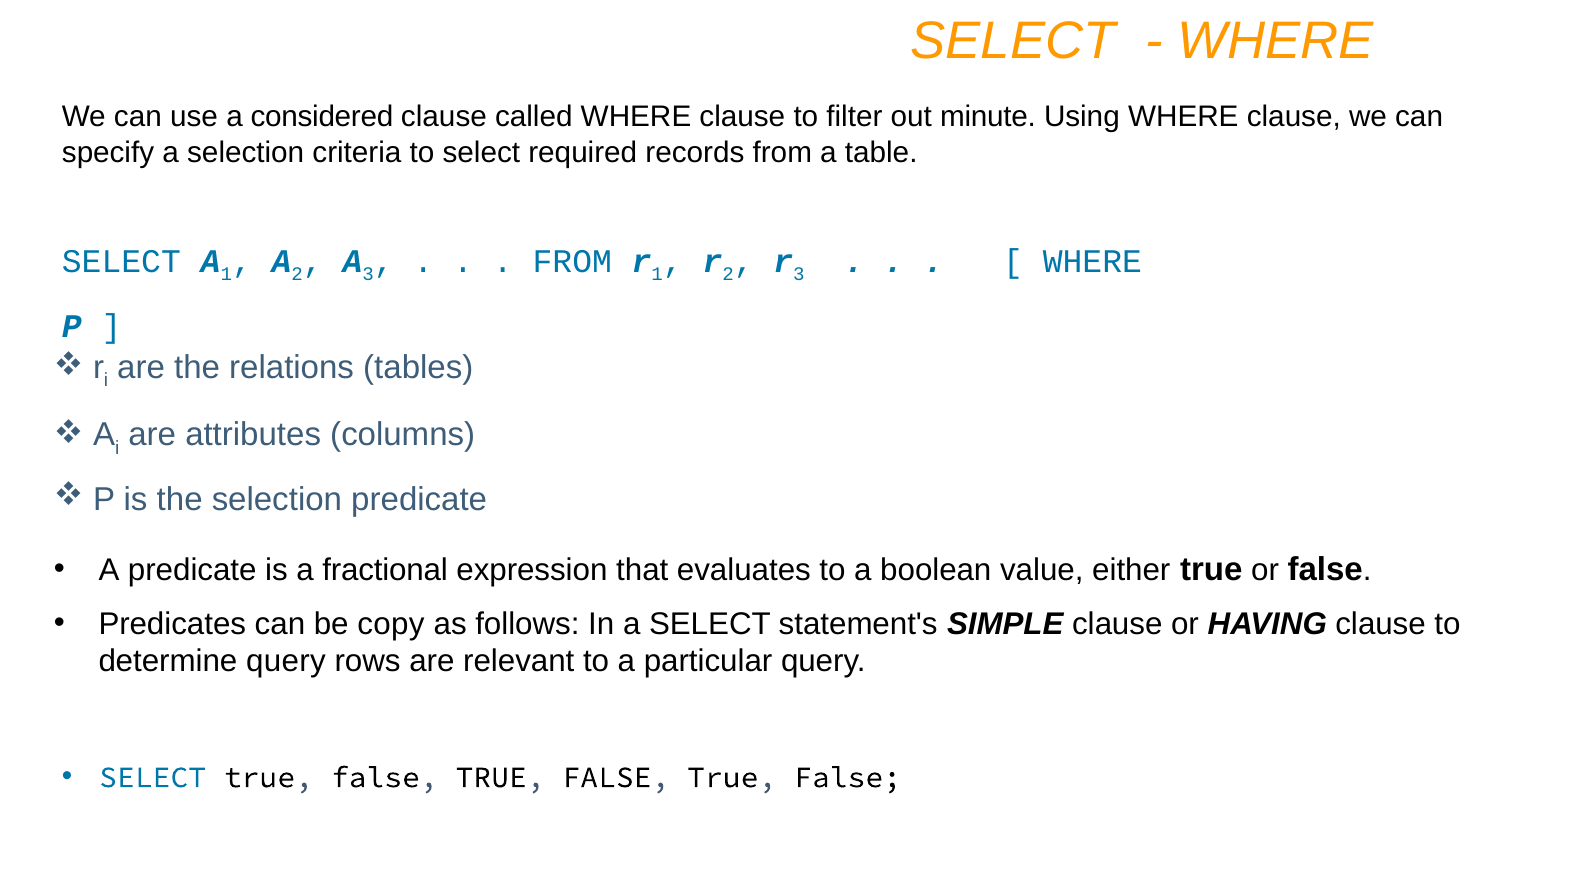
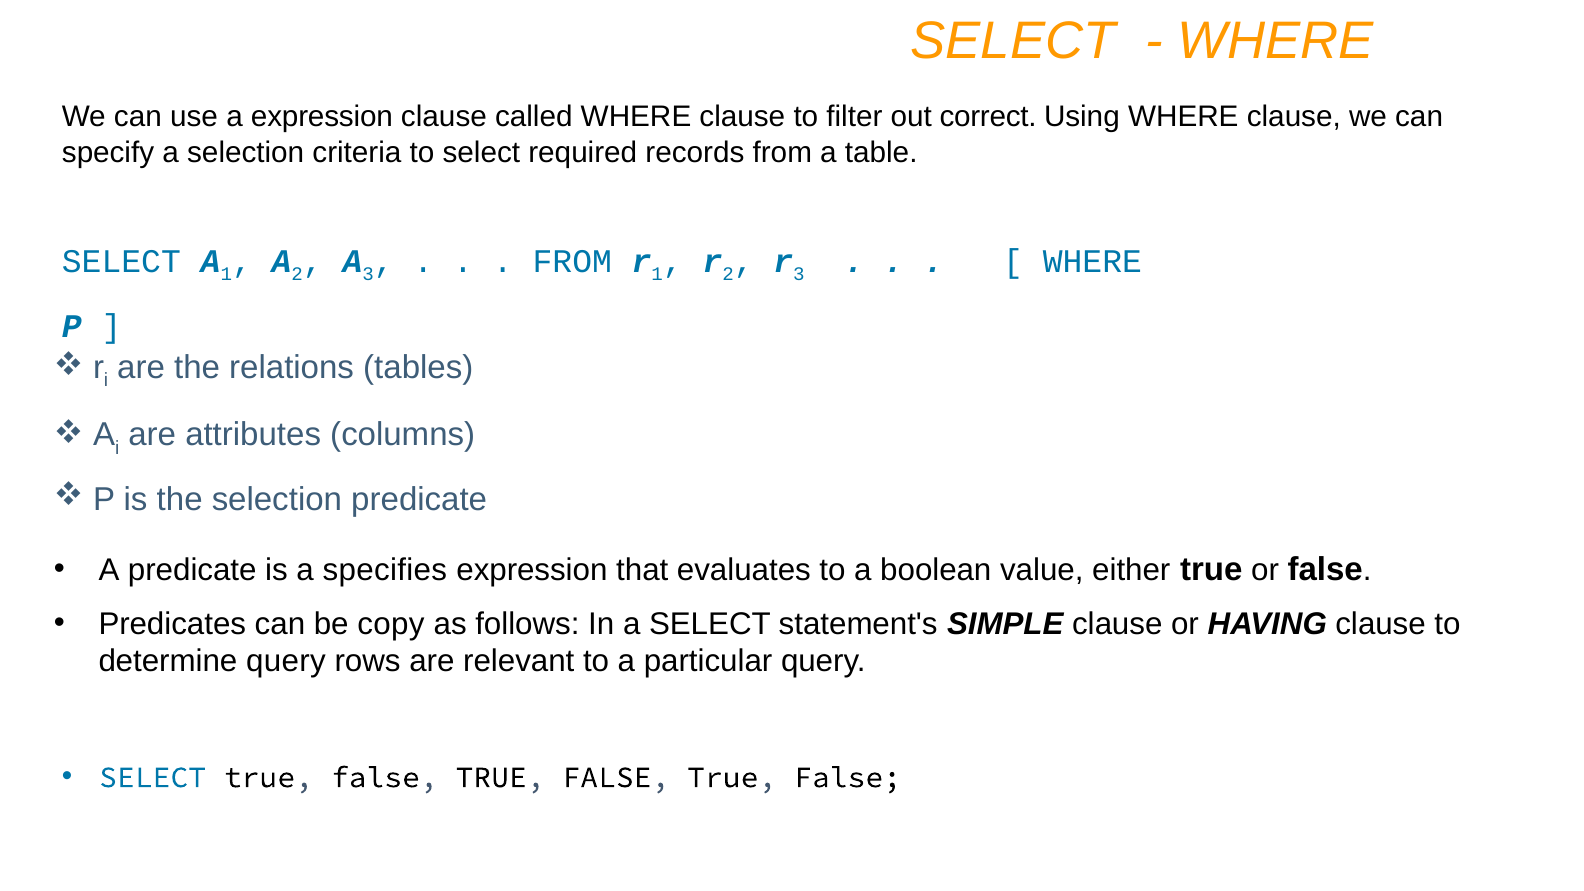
a considered: considered -> expression
minute: minute -> correct
fractional: fractional -> specifies
